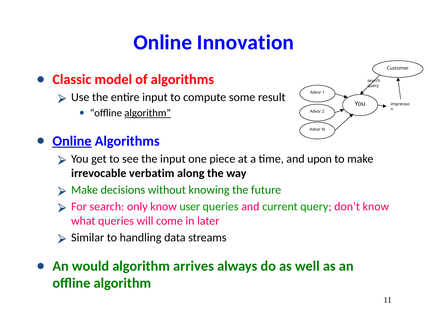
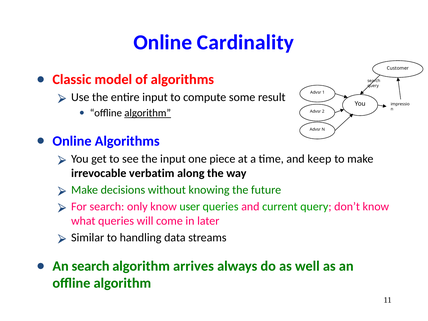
Innovation: Innovation -> Cardinality
Online at (72, 141) underline: present -> none
upon: upon -> keep
An would: would -> search
